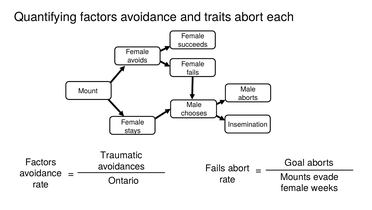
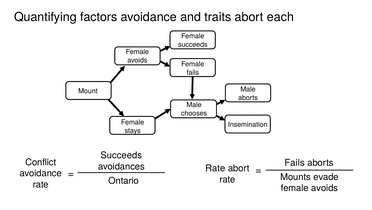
Traumatic at (121, 155): Traumatic -> Succeeds
Factors at (41, 162): Factors -> Conflict
Goal at (295, 162): Goal -> Fails
Fails at (215, 168): Fails -> Rate
weeks at (325, 187): weeks -> avoids
